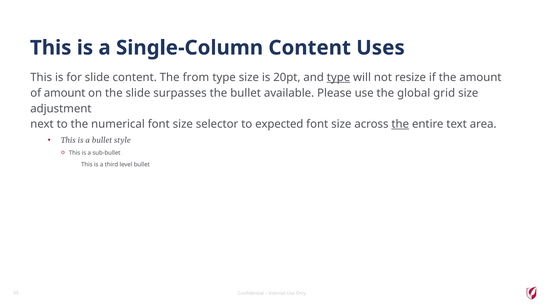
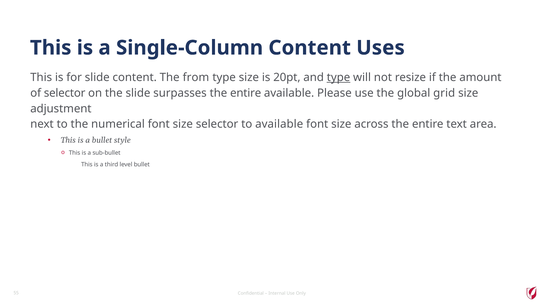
of amount: amount -> selector
surpasses the bullet: bullet -> entire
to expected: expected -> available
the at (400, 124) underline: present -> none
